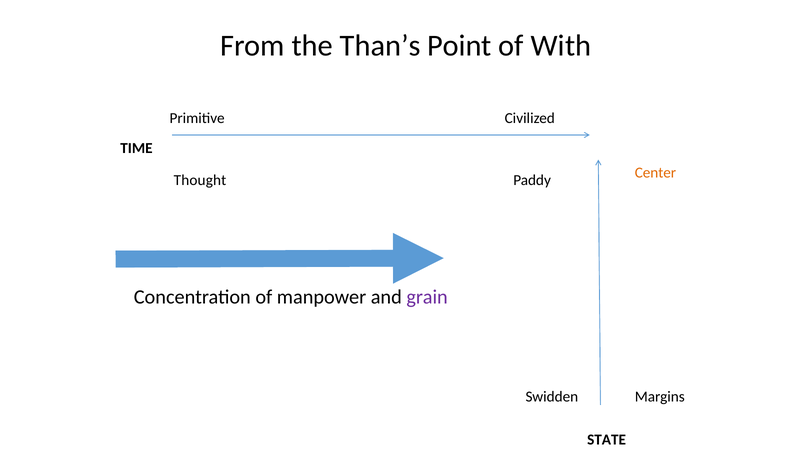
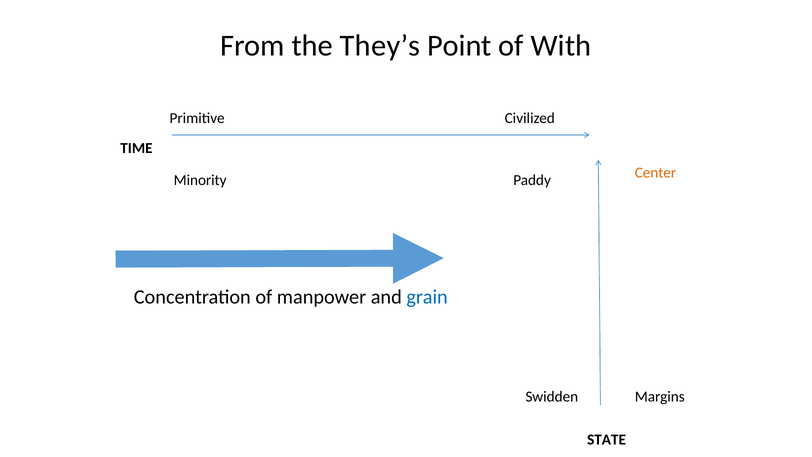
Than’s: Than’s -> They’s
Thought: Thought -> Minority
grain colour: purple -> blue
